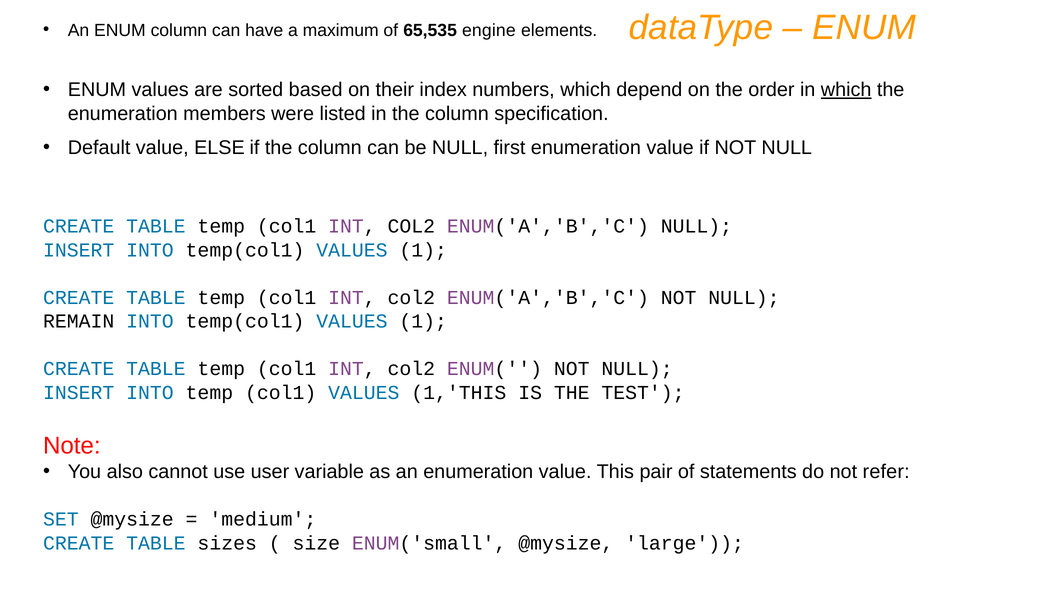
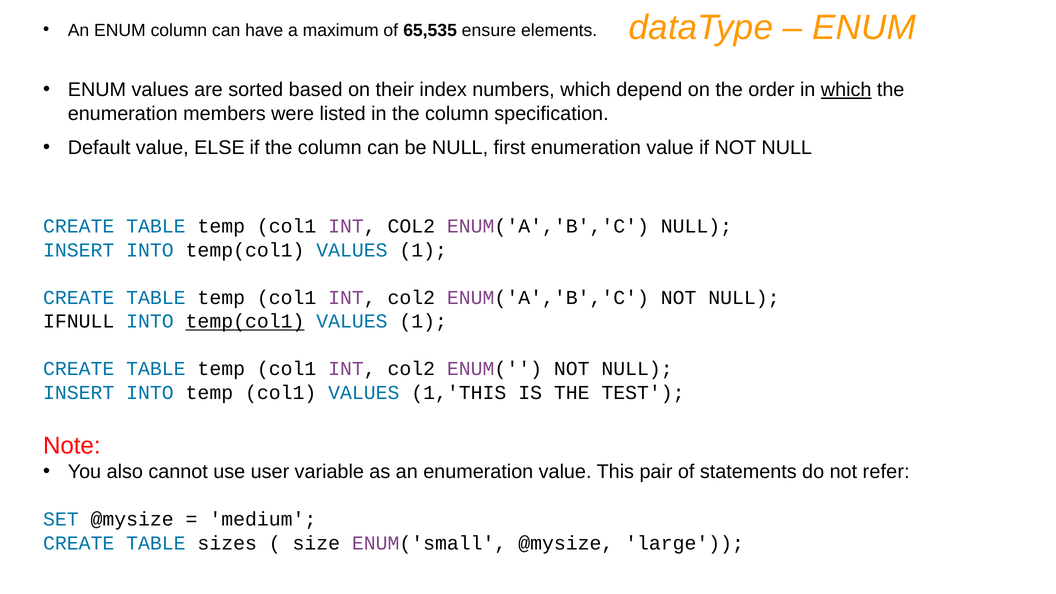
engine: engine -> ensure
REMAIN: REMAIN -> IFNULL
temp(col1 at (245, 321) underline: none -> present
